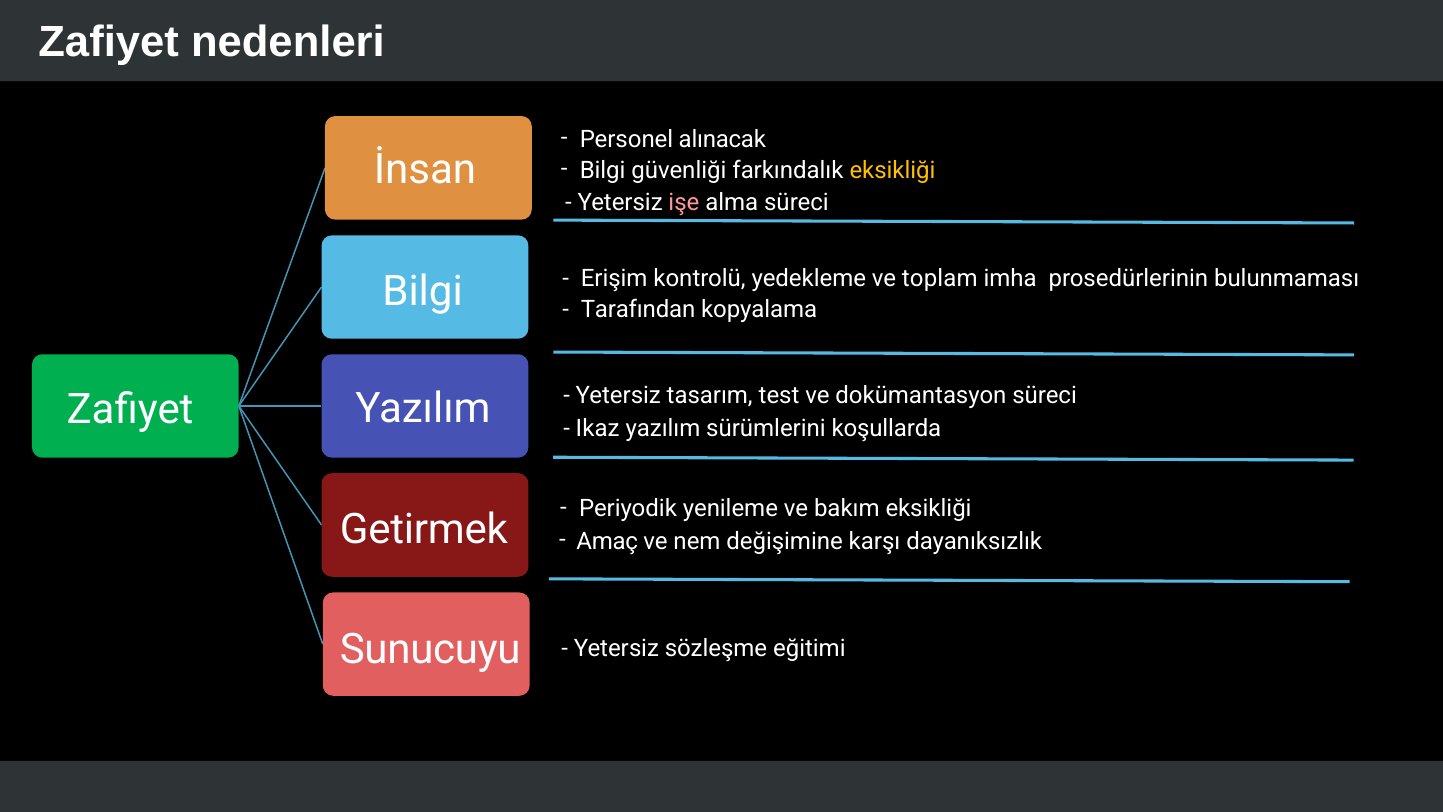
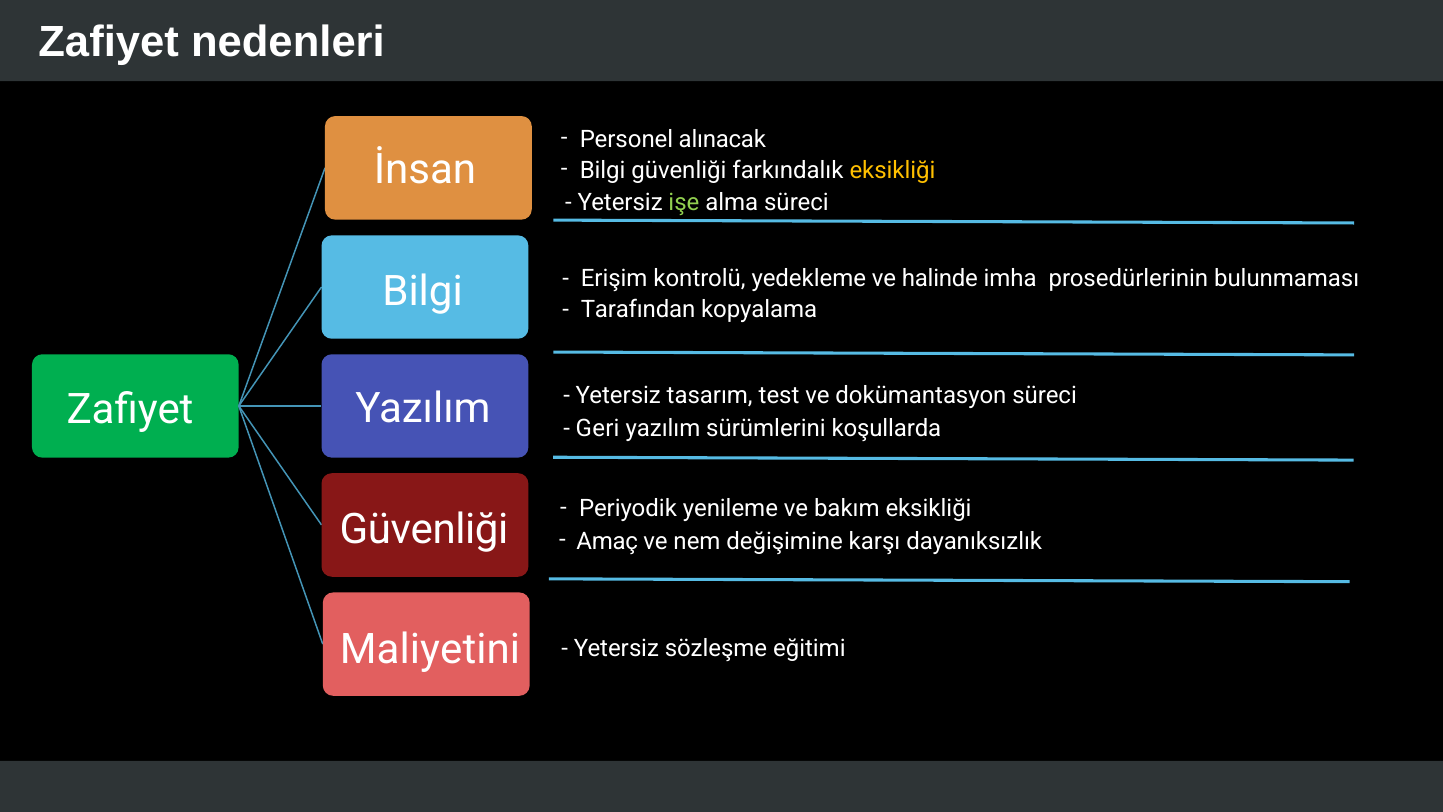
işe colour: pink -> light green
toplam: toplam -> halinde
Ikaz: Ikaz -> Geri
Getirmek at (424, 529): Getirmek -> Güvenliği
Sunucuyu: Sunucuyu -> Maliyetini
